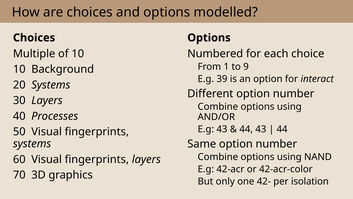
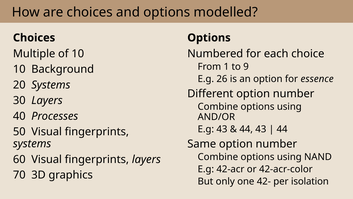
39: 39 -> 26
interact: interact -> essence
